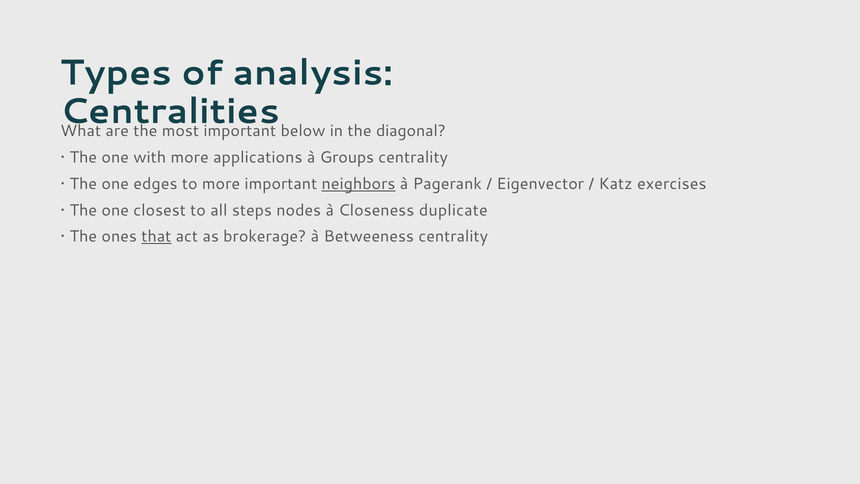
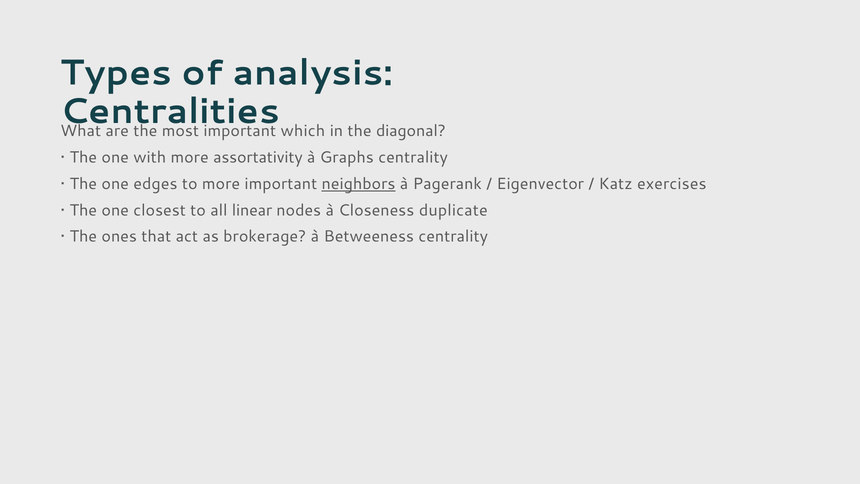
below: below -> which
applications: applications -> assortativity
Groups: Groups -> Graphs
steps: steps -> linear
that underline: present -> none
